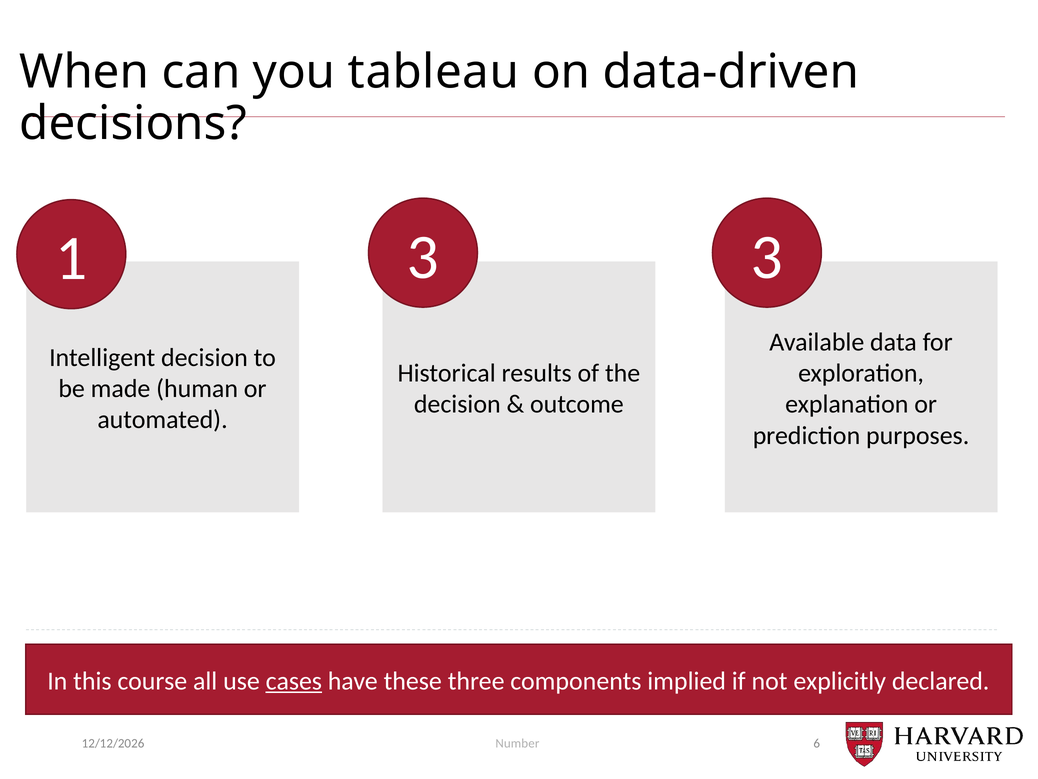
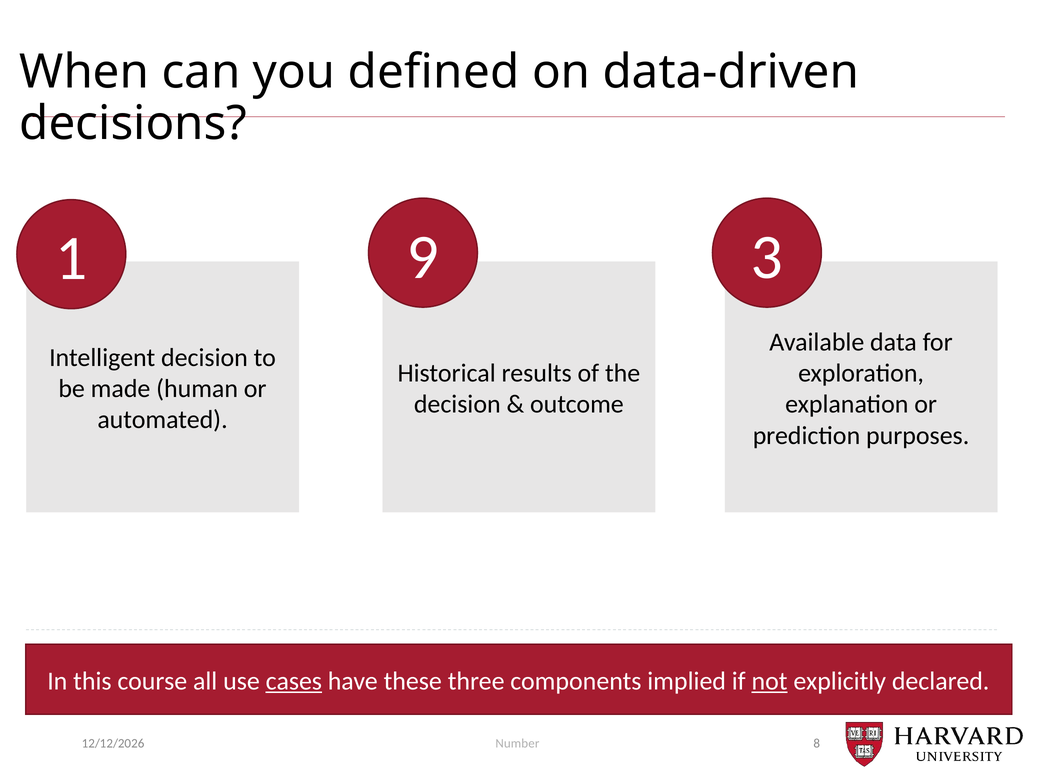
tableau: tableau -> defined
1 3: 3 -> 9
not underline: none -> present
6: 6 -> 8
